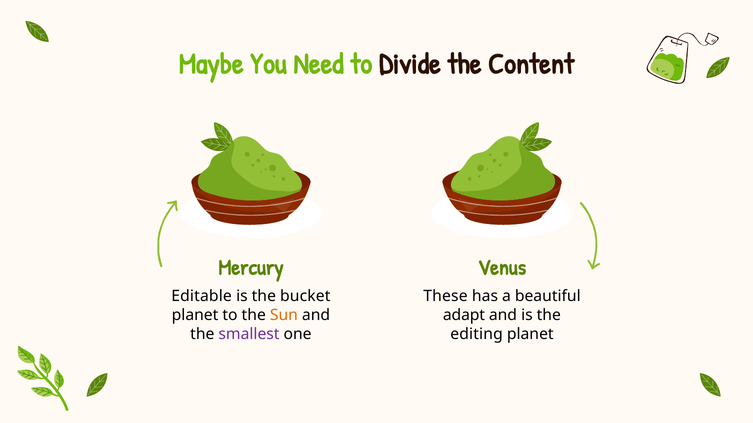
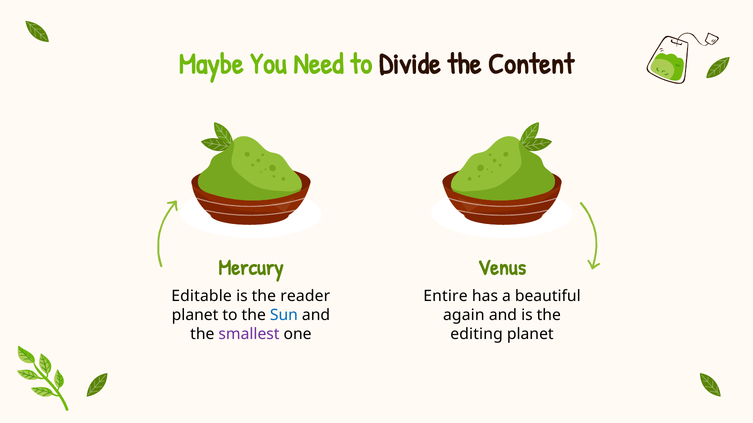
bucket: bucket -> reader
These: These -> Entire
Sun colour: orange -> blue
adapt: adapt -> again
